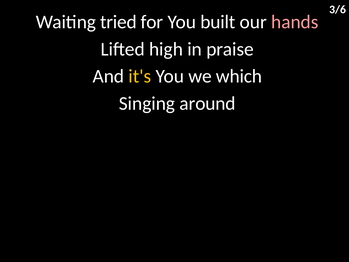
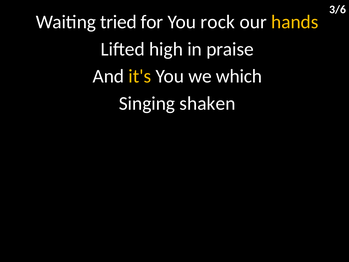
built: built -> rock
hands colour: pink -> yellow
around: around -> shaken
